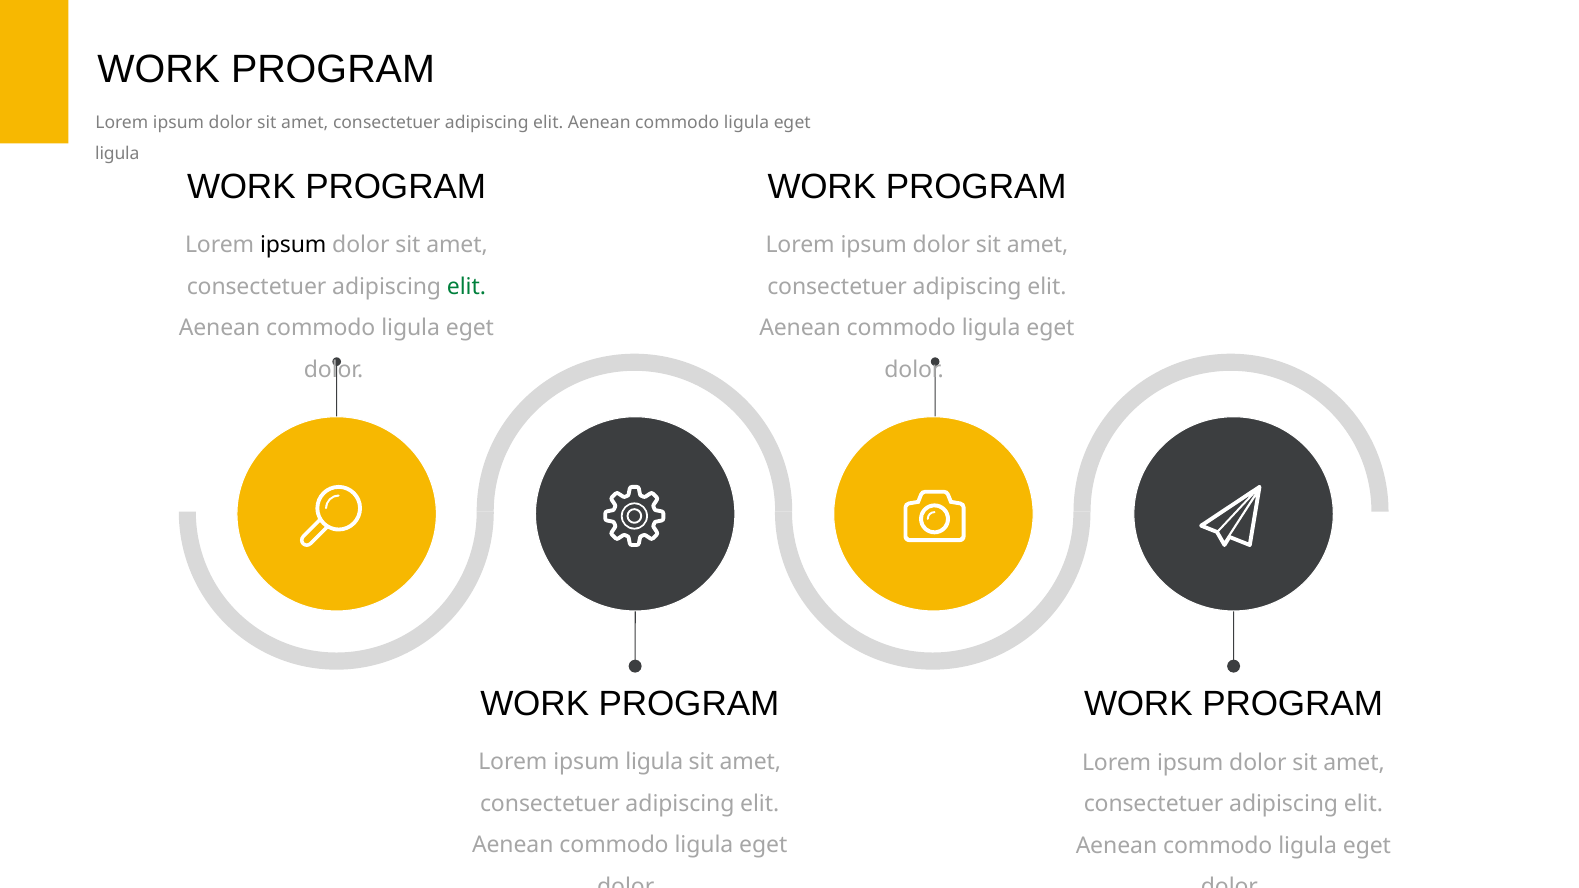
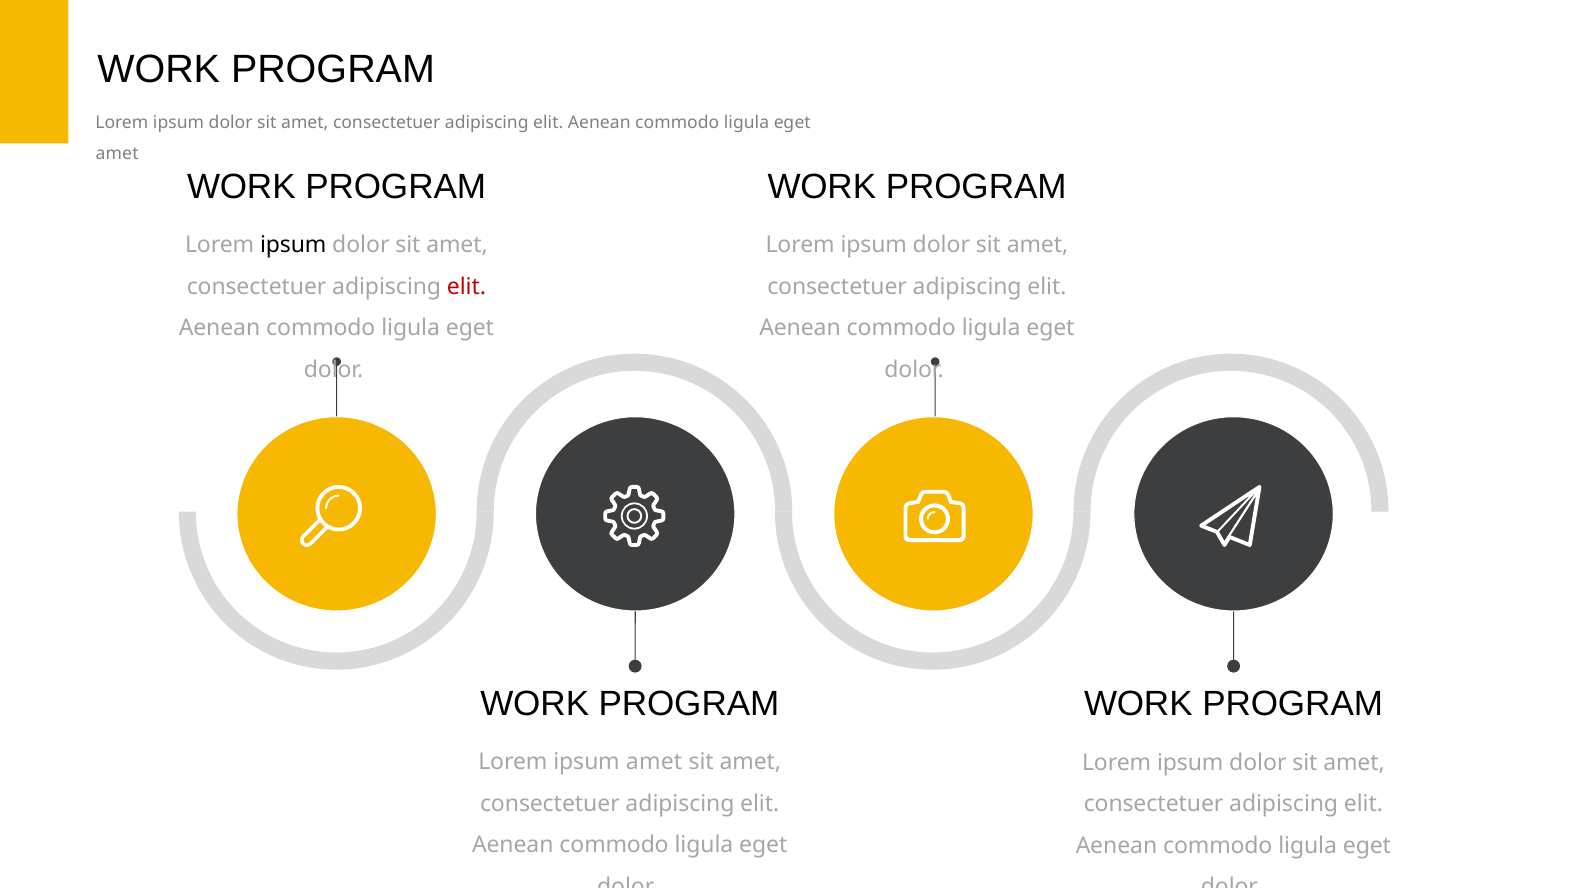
ligula at (117, 154): ligula -> amet
elit at (466, 287) colour: green -> red
ipsum ligula: ligula -> amet
